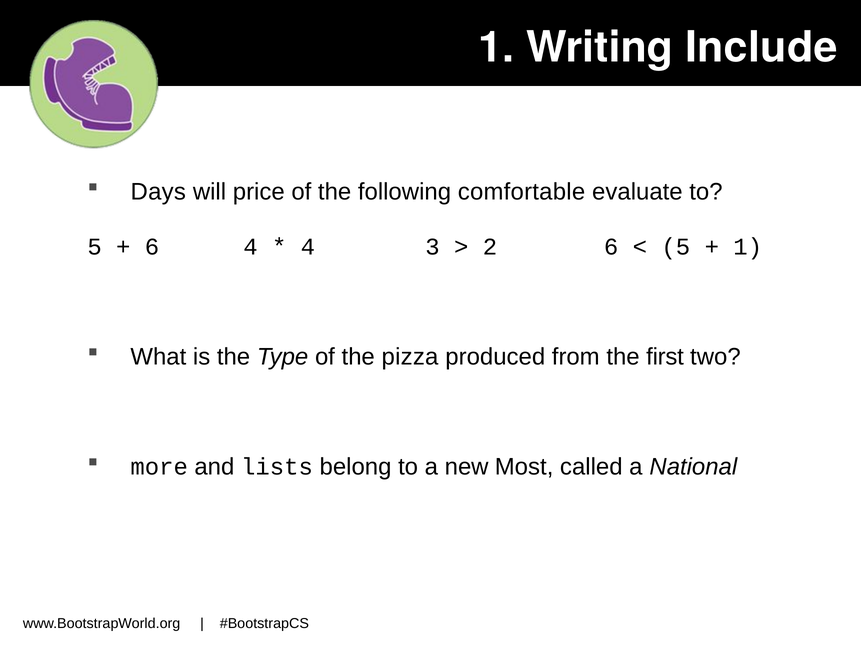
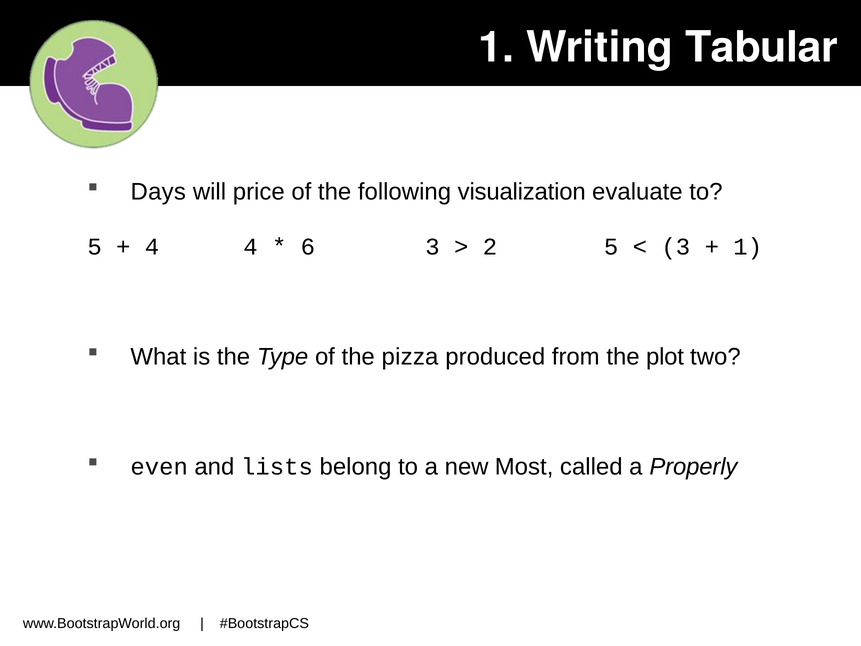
Include: Include -> Tabular
comfortable: comfortable -> visualization
6 at (152, 247): 6 -> 4
4 at (308, 247): 4 -> 6
2 6: 6 -> 5
5 at (676, 247): 5 -> 3
first: first -> plot
more: more -> even
National: National -> Properly
